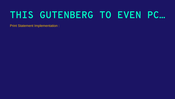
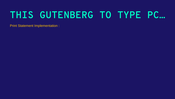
EVEN: EVEN -> TYPE
